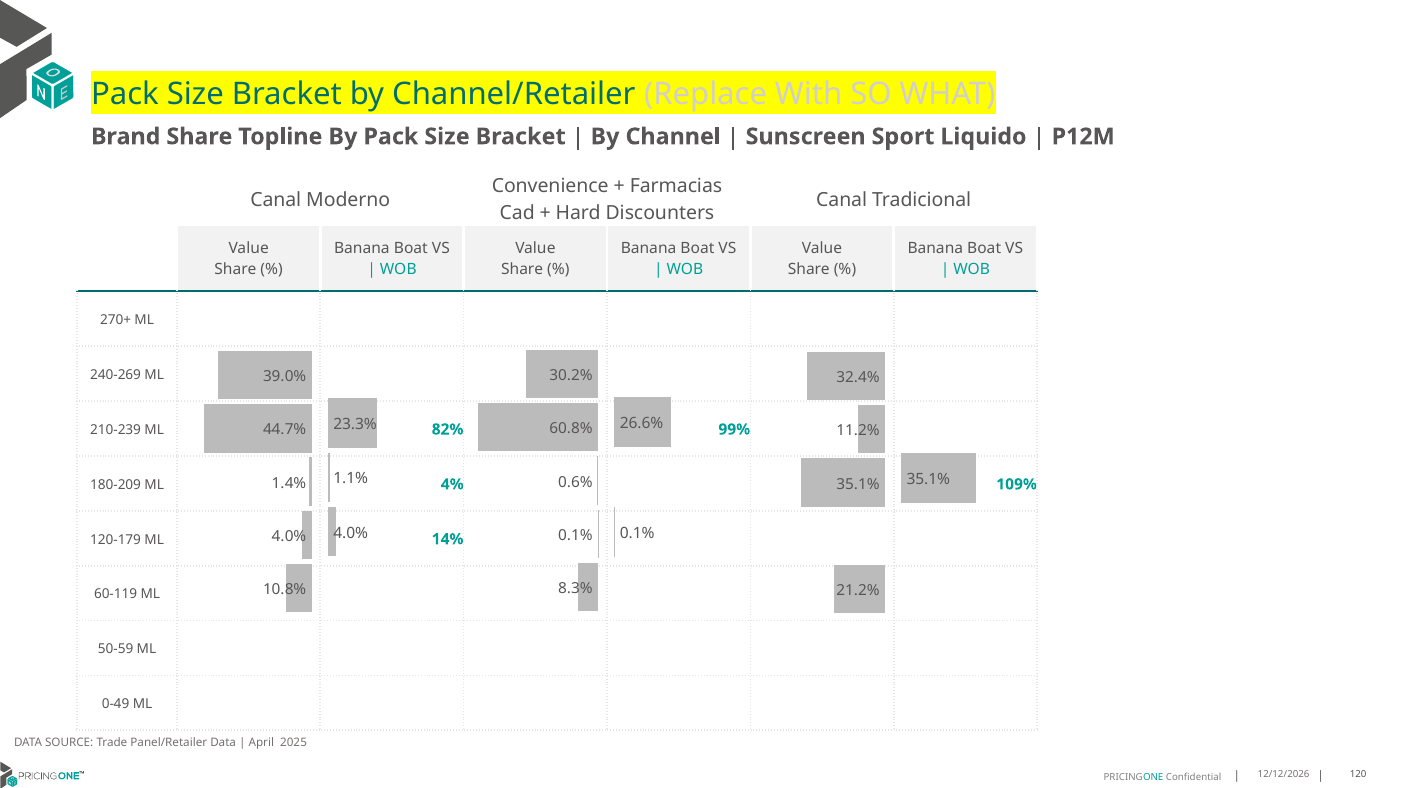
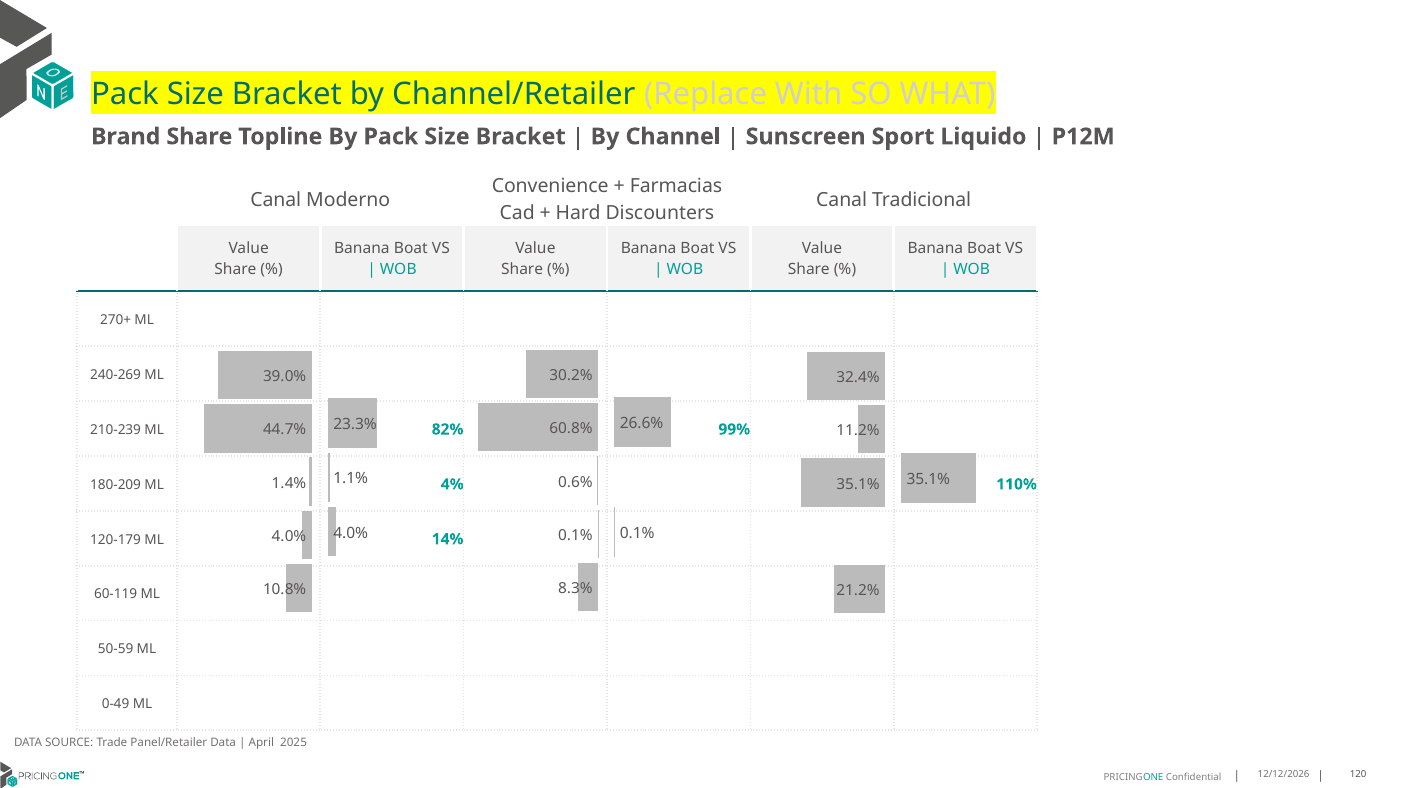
109%: 109% -> 110%
